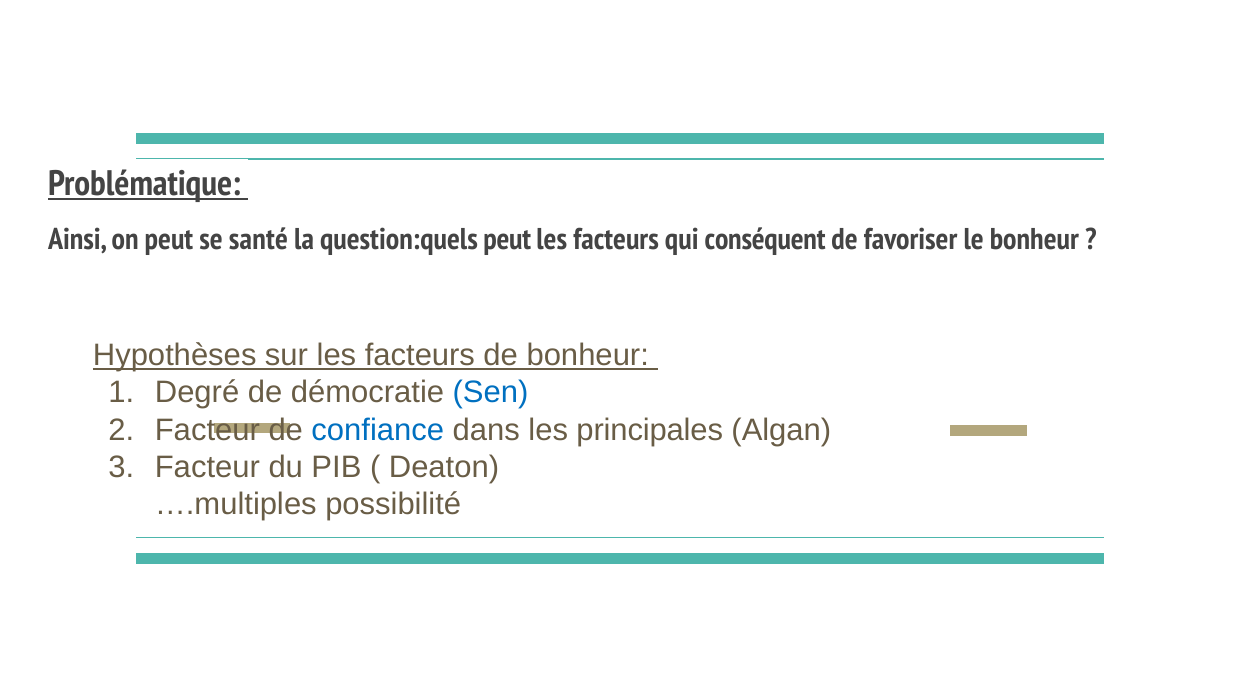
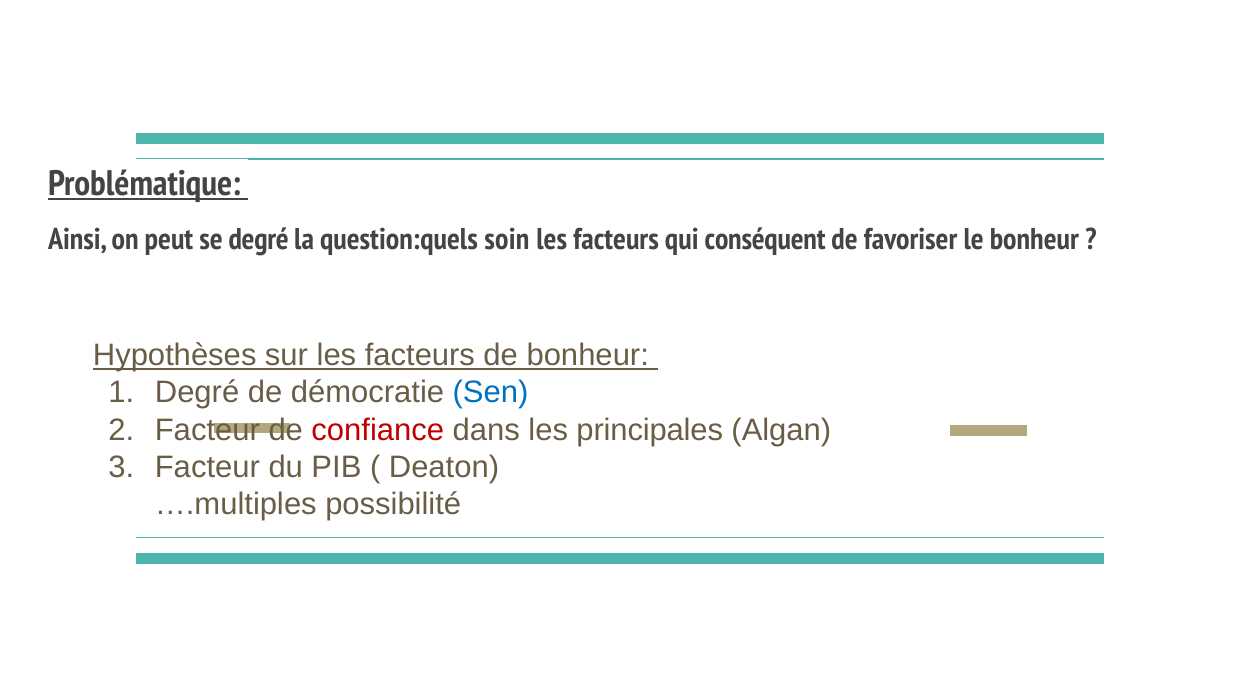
se santé: santé -> degré
question:quels peut: peut -> soin
confiance colour: blue -> red
